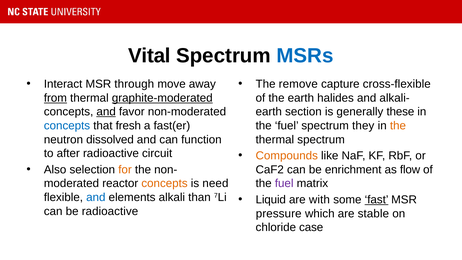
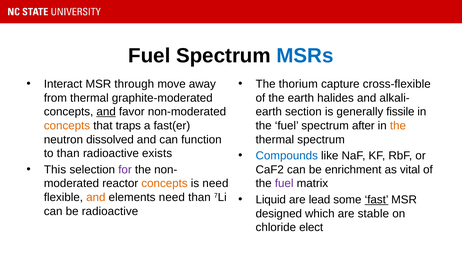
Vital at (149, 56): Vital -> Fuel
remove: remove -> thorium
from underline: present -> none
graphite-moderated underline: present -> none
these: these -> fissile
concepts at (67, 126) colour: blue -> orange
fresh: fresh -> traps
they: they -> after
to after: after -> than
circuit: circuit -> exists
Compounds colour: orange -> blue
Also: Also -> This
for colour: orange -> purple
flow: flow -> vital
and at (96, 197) colour: blue -> orange
elements alkali: alkali -> need
with: with -> lead
pressure: pressure -> designed
case: case -> elect
